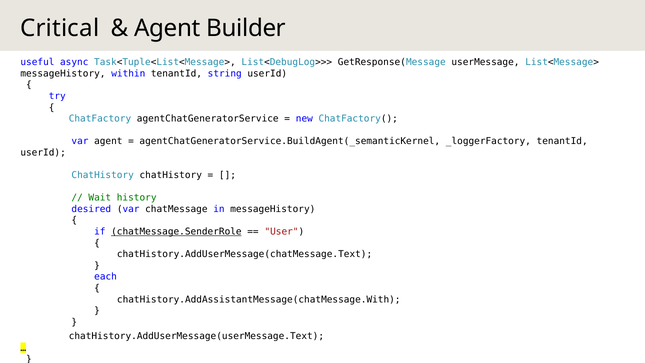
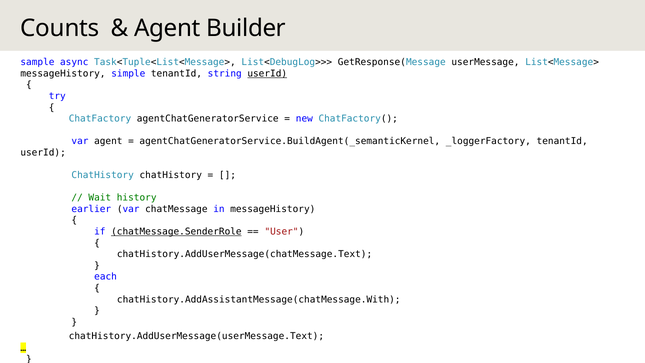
Critical: Critical -> Counts
useful: useful -> sample
within: within -> simple
userId at (267, 73) underline: none -> present
desired: desired -> earlier
